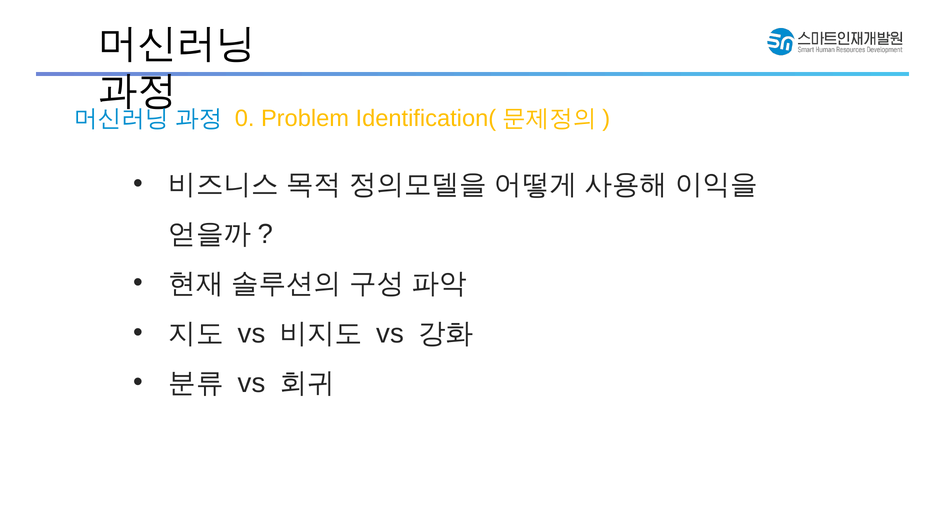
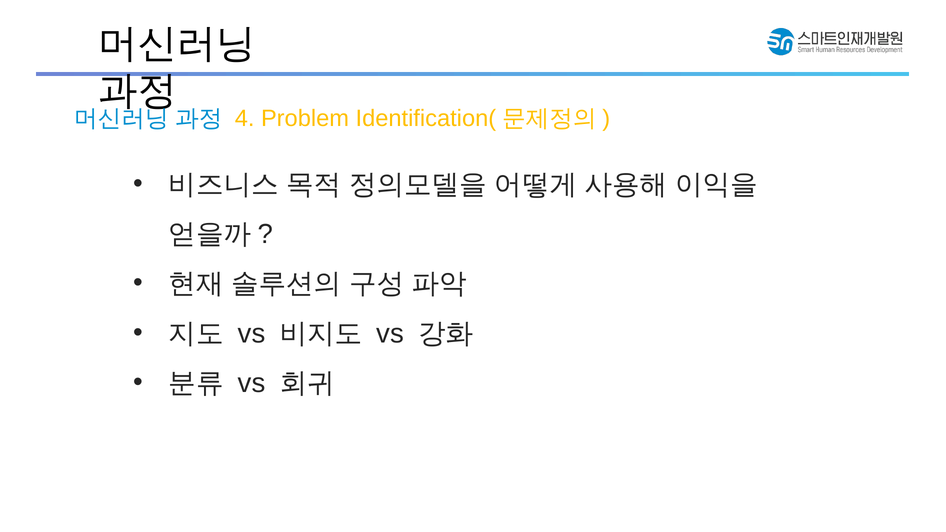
0: 0 -> 4
